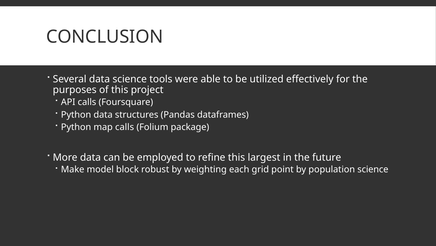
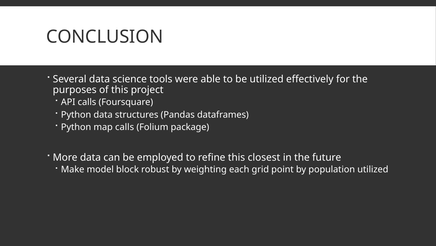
largest: largest -> closest
population science: science -> utilized
